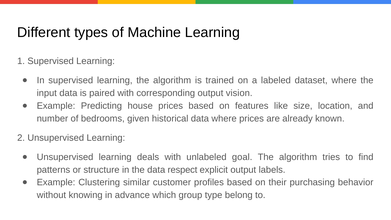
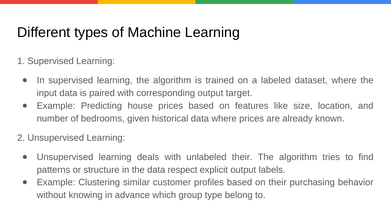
vision: vision -> target
unlabeled goal: goal -> their
